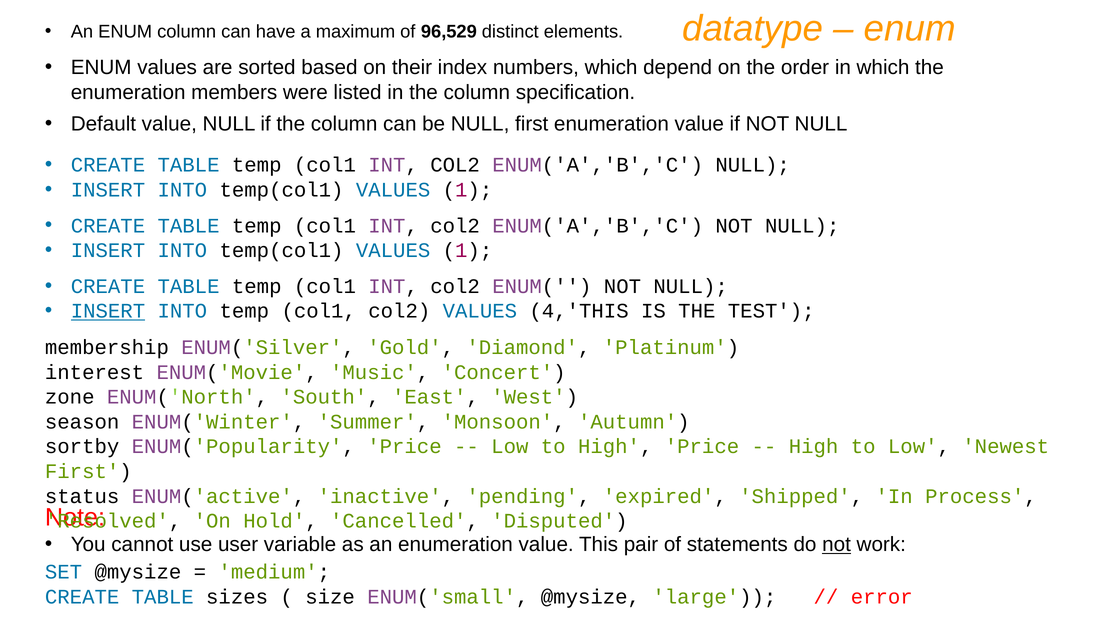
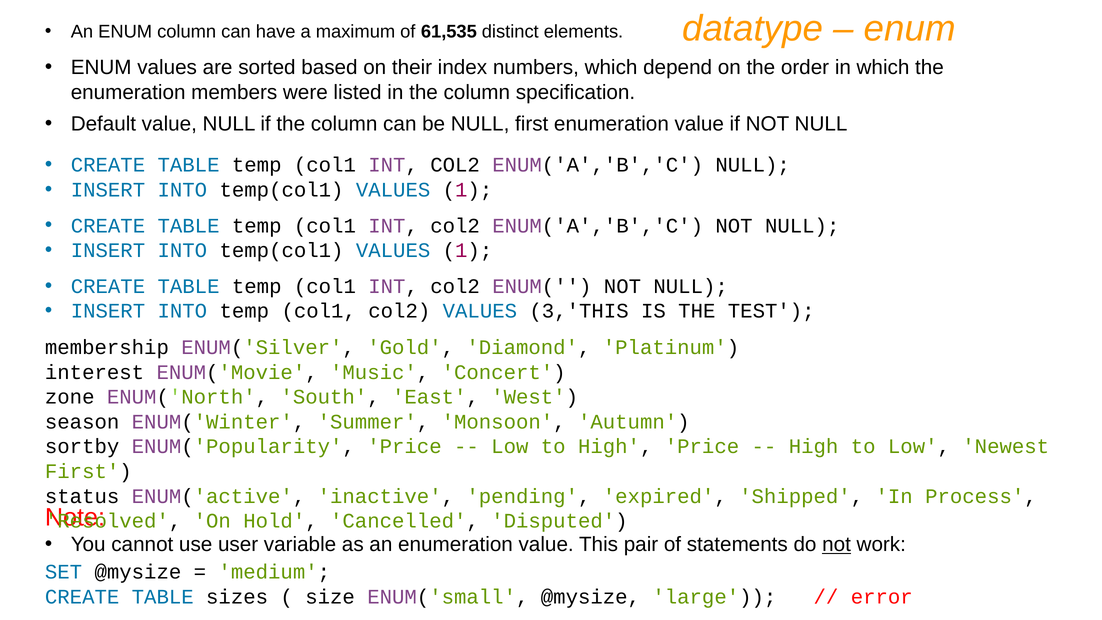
96,529: 96,529 -> 61,535
INSERT at (108, 311) underline: present -> none
4,'THIS: 4,'THIS -> 3,'THIS
